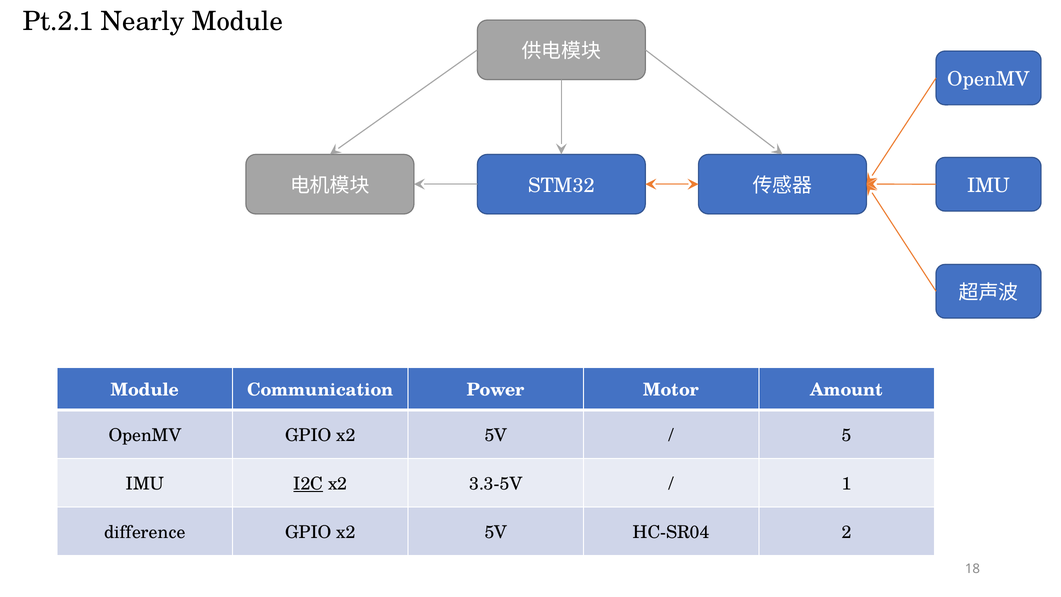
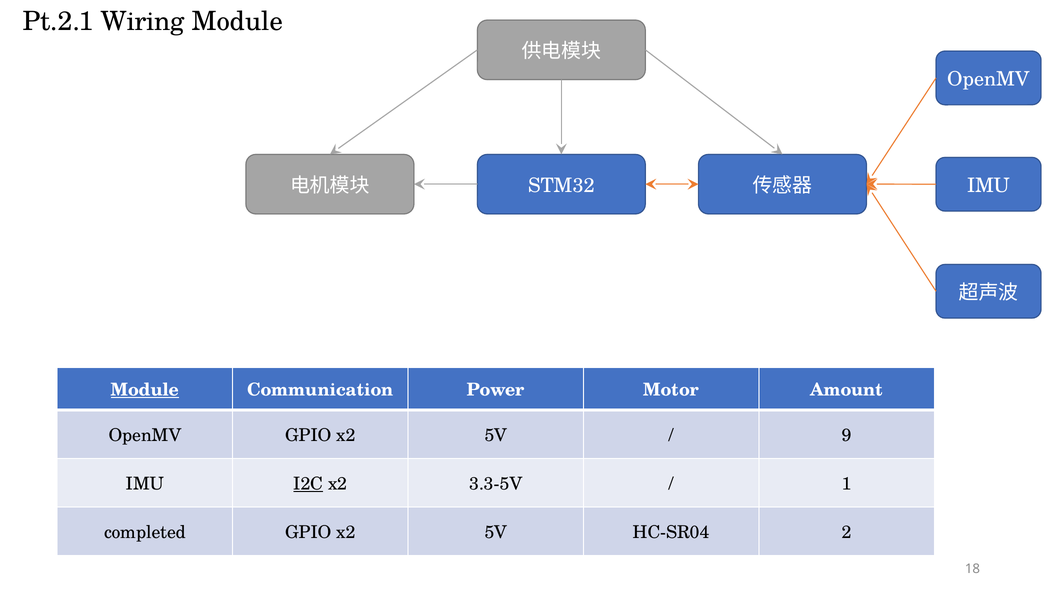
Nearly: Nearly -> Wiring
Module at (145, 390) underline: none -> present
5: 5 -> 9
difference: difference -> completed
